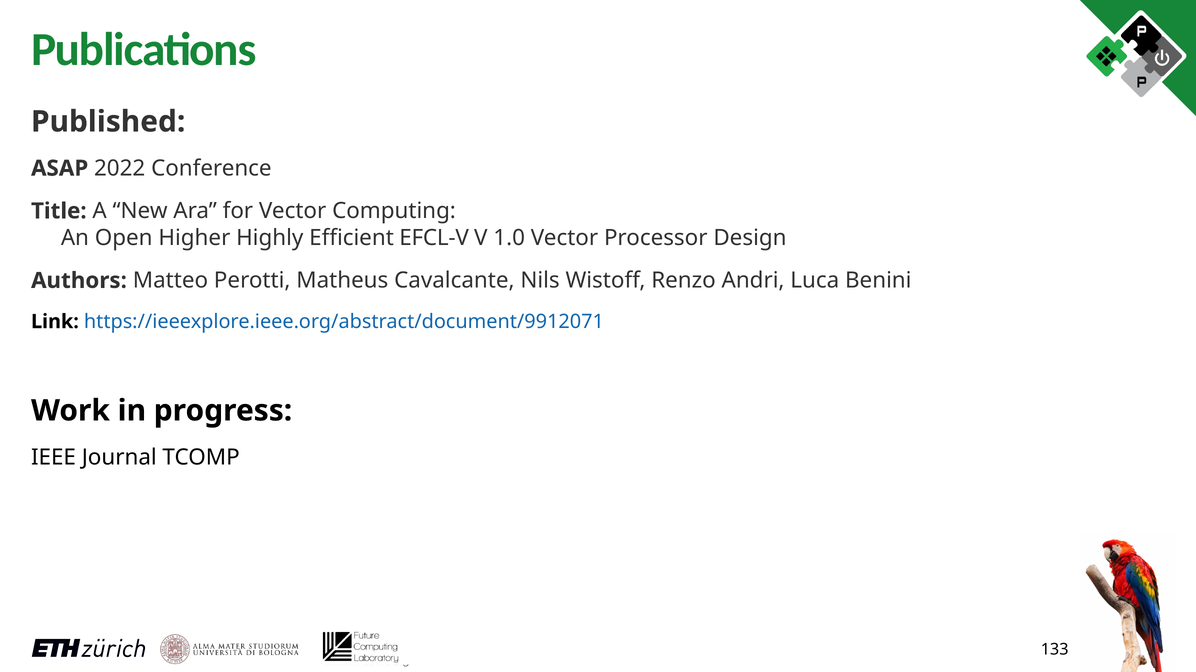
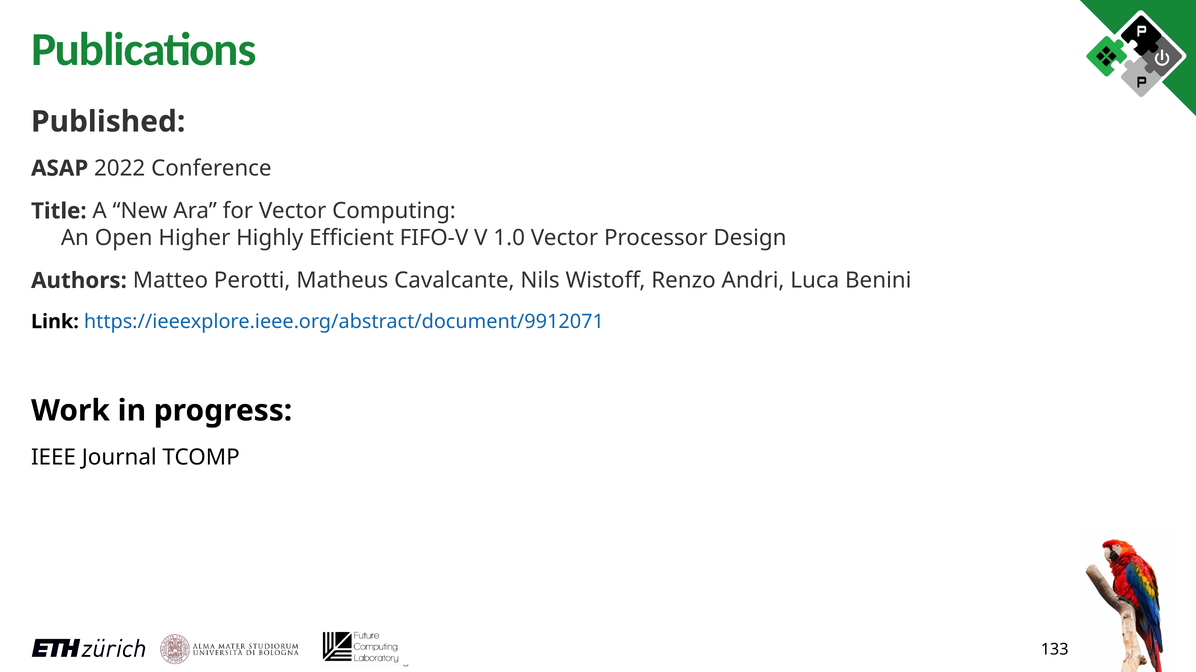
EFCL-V: EFCL-V -> FIFO-V
